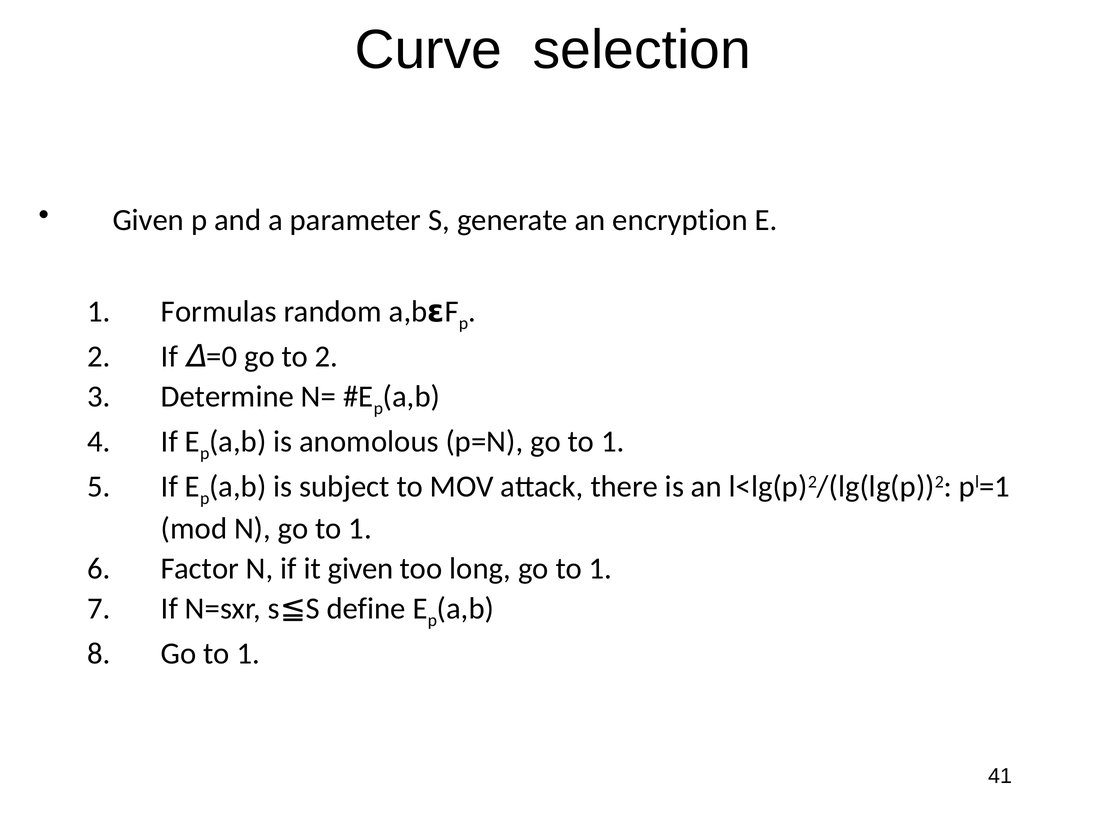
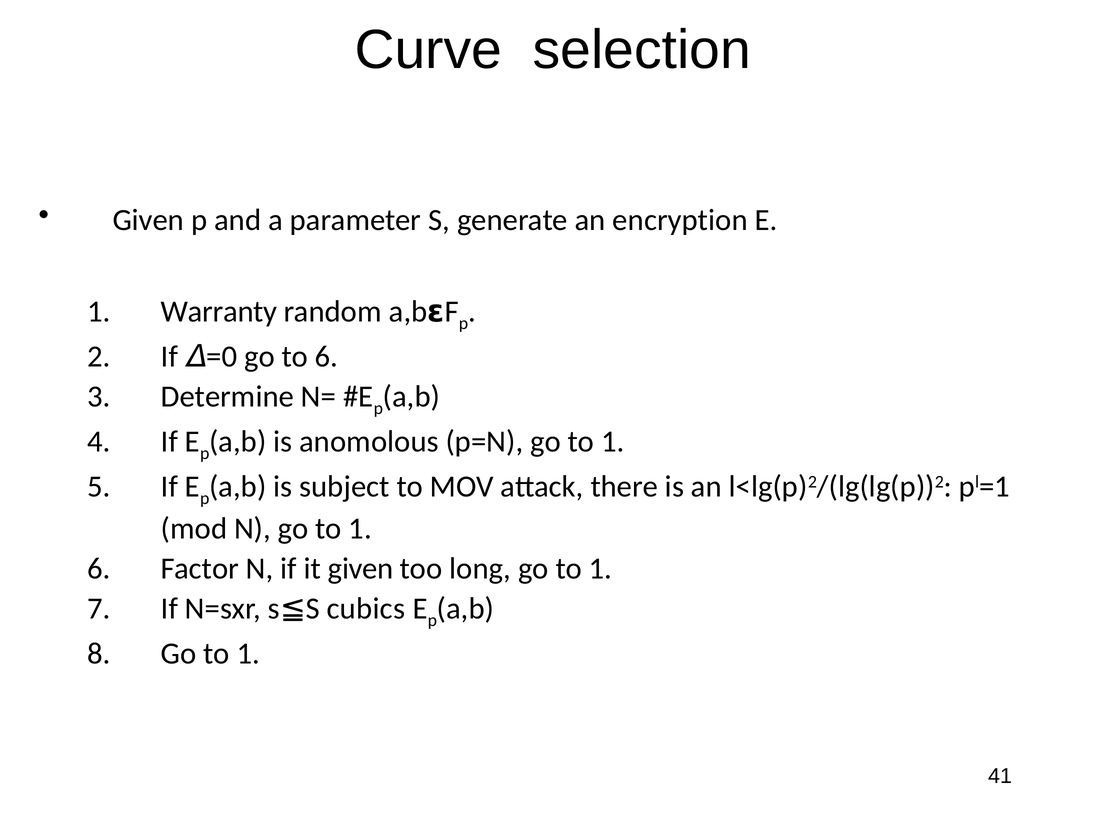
Formulas: Formulas -> Warranty
to 2: 2 -> 6
define: define -> cubics
